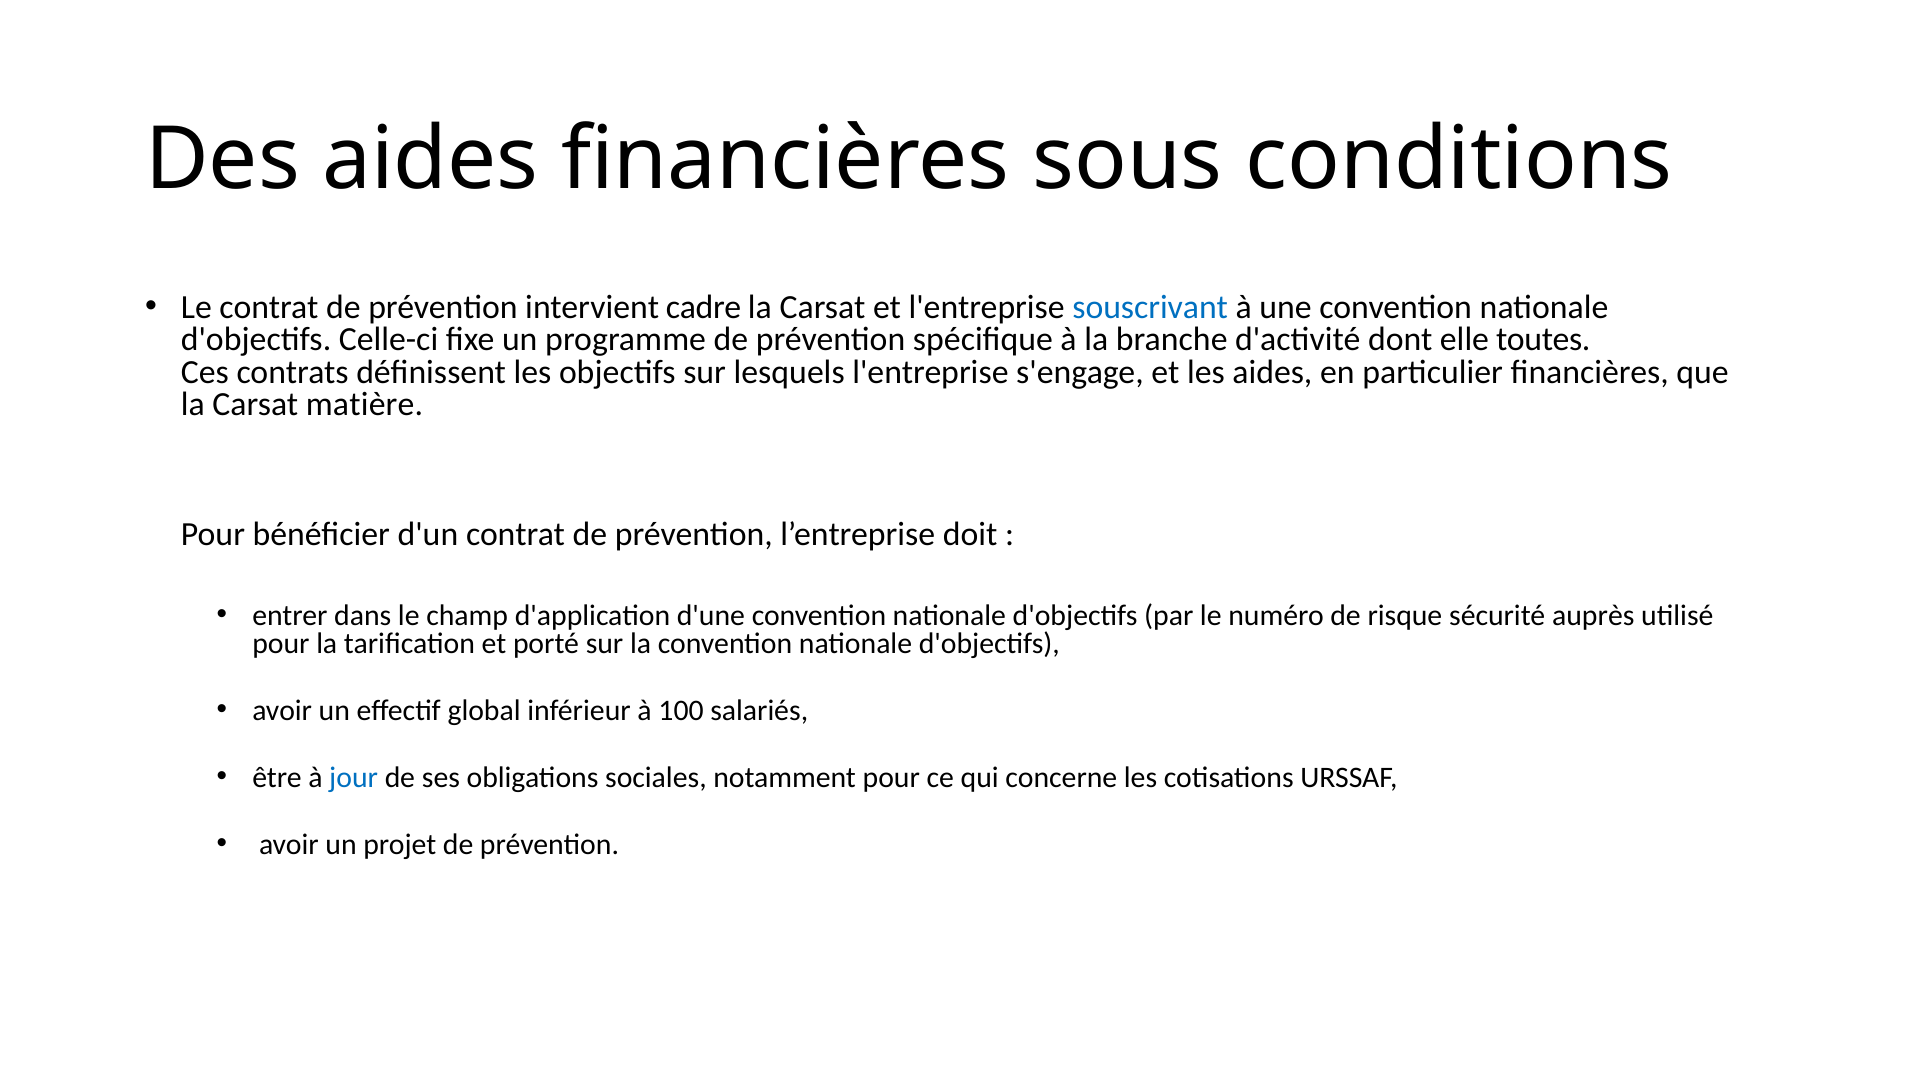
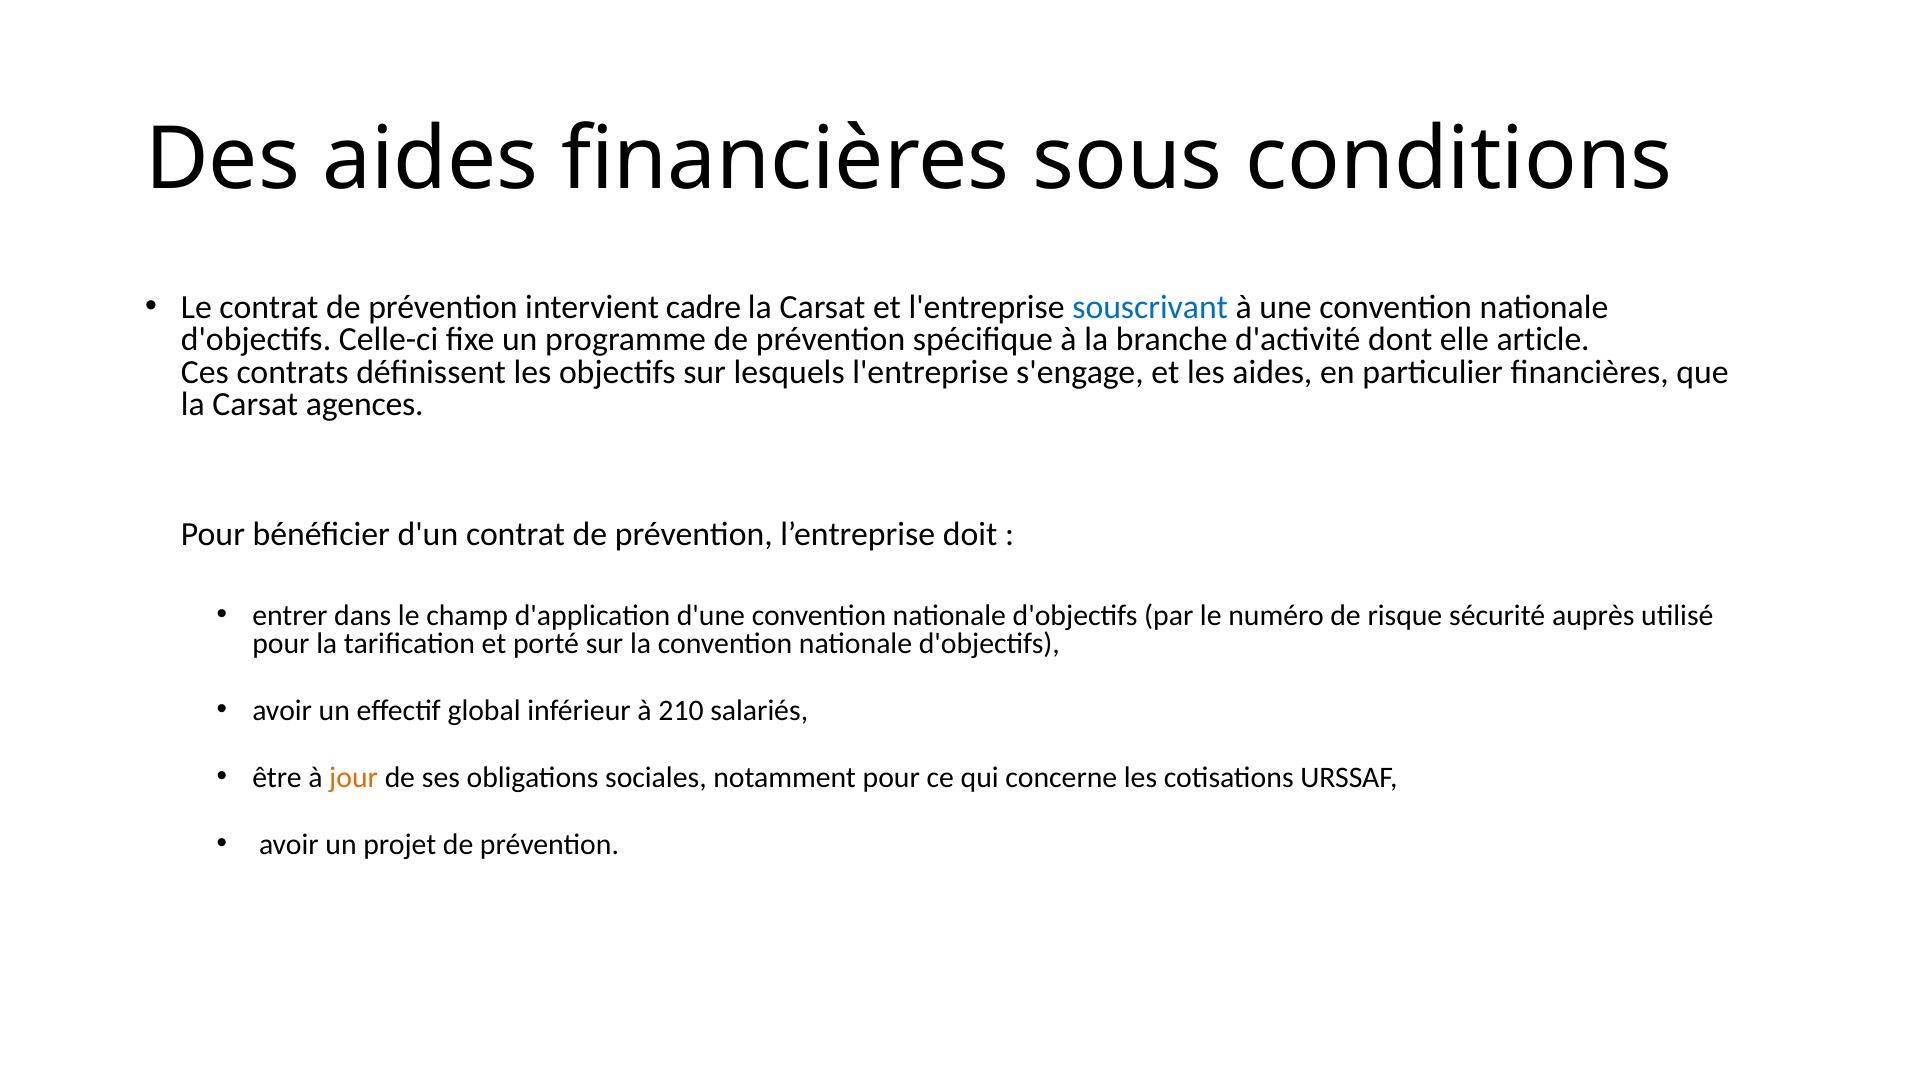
toutes: toutes -> article
matière: matière -> agences
100: 100 -> 210
jour colour: blue -> orange
